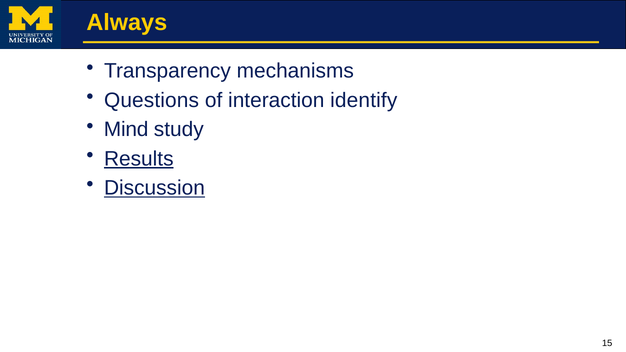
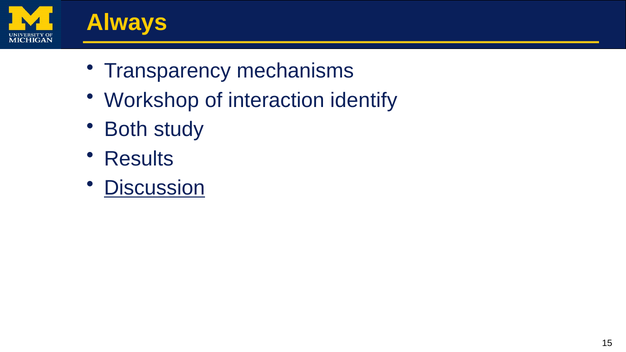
Questions: Questions -> Workshop
Mind: Mind -> Both
Results underline: present -> none
